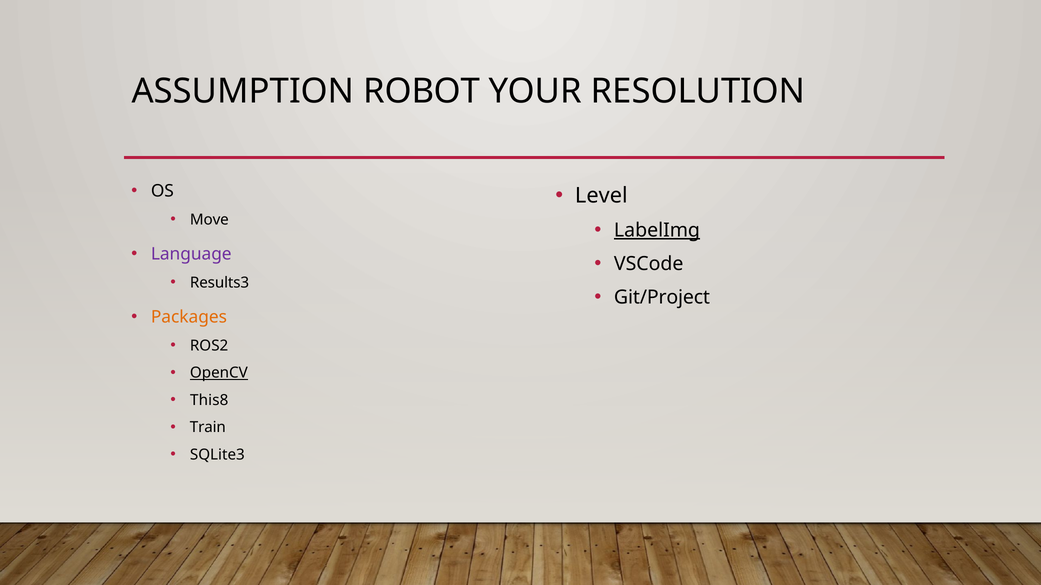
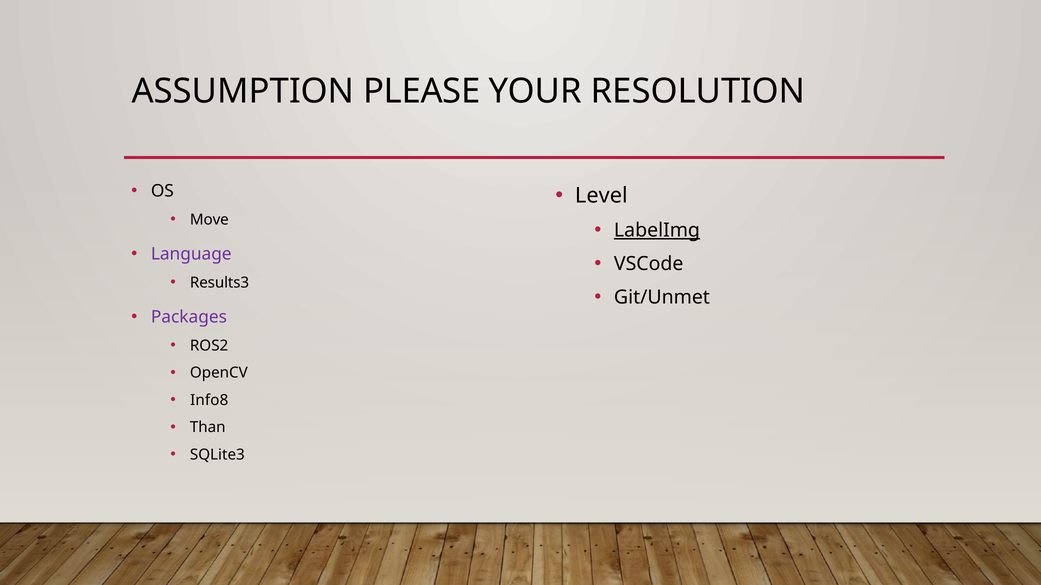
ROBOT: ROBOT -> PLEASE
Git/Project: Git/Project -> Git/Unmet
Packages colour: orange -> purple
OpenCV underline: present -> none
This8: This8 -> Info8
Train: Train -> Than
